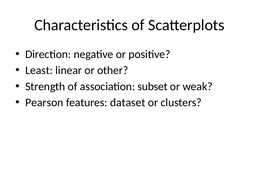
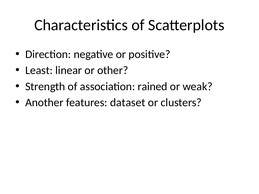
subset: subset -> rained
Pearson: Pearson -> Another
